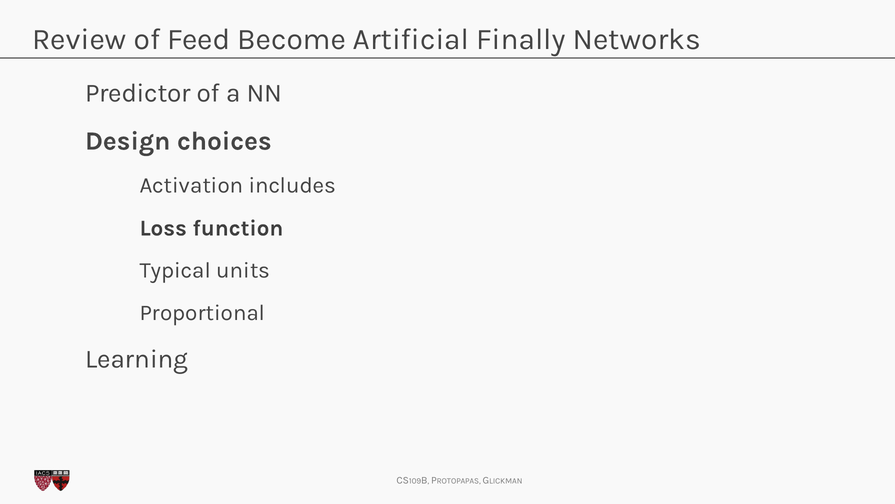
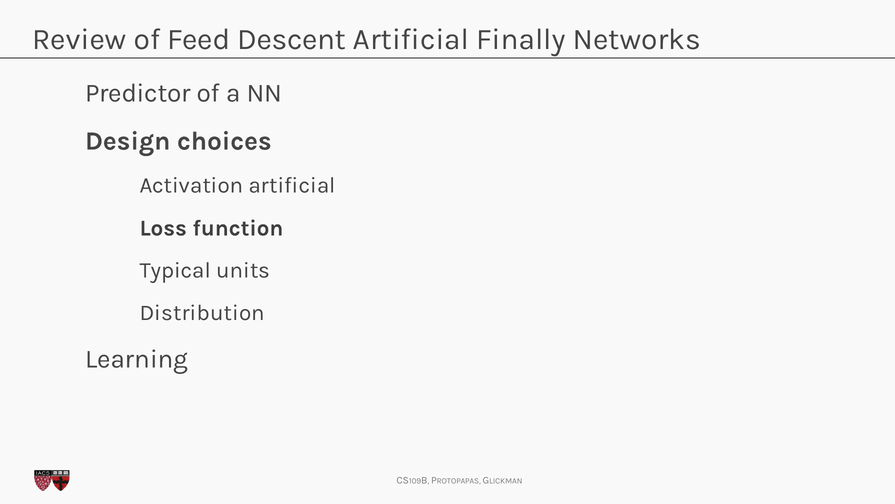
Become: Become -> Descent
Activation includes: includes -> artificial
Proportional: Proportional -> Distribution
